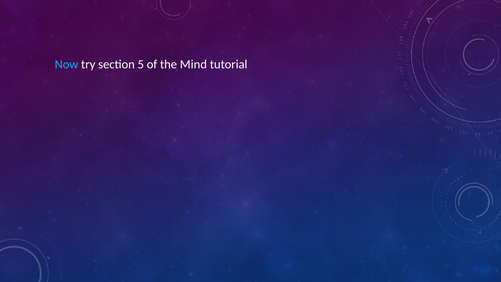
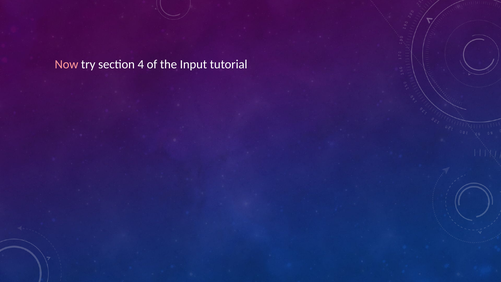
Now colour: light blue -> pink
5: 5 -> 4
Mind: Mind -> Input
